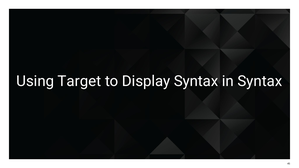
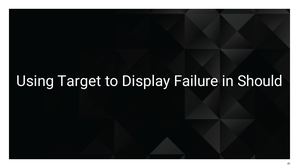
Display Syntax: Syntax -> Failure
in Syntax: Syntax -> Should
